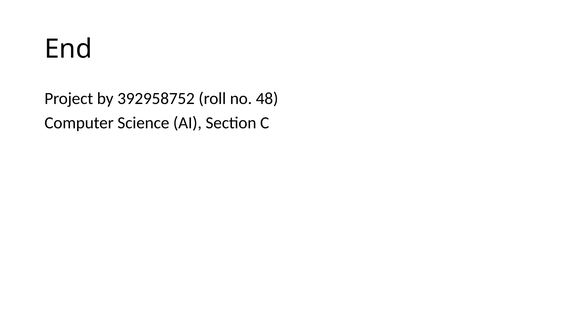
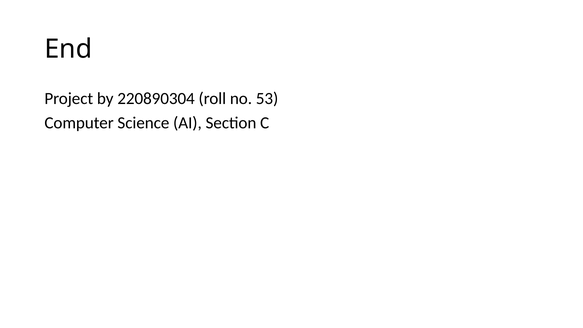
392958752: 392958752 -> 220890304
48: 48 -> 53
